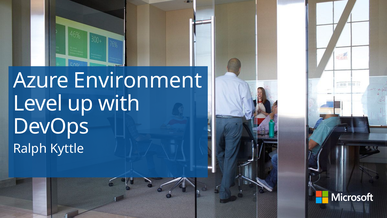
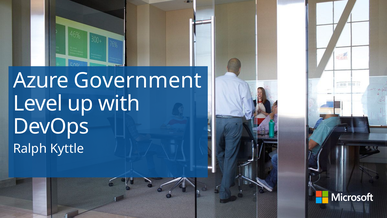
Environment: Environment -> Government
